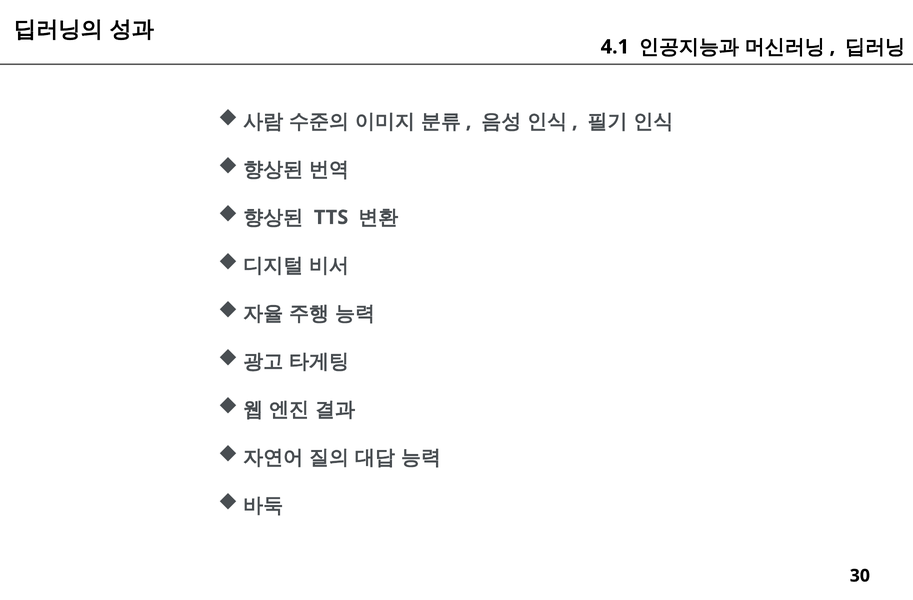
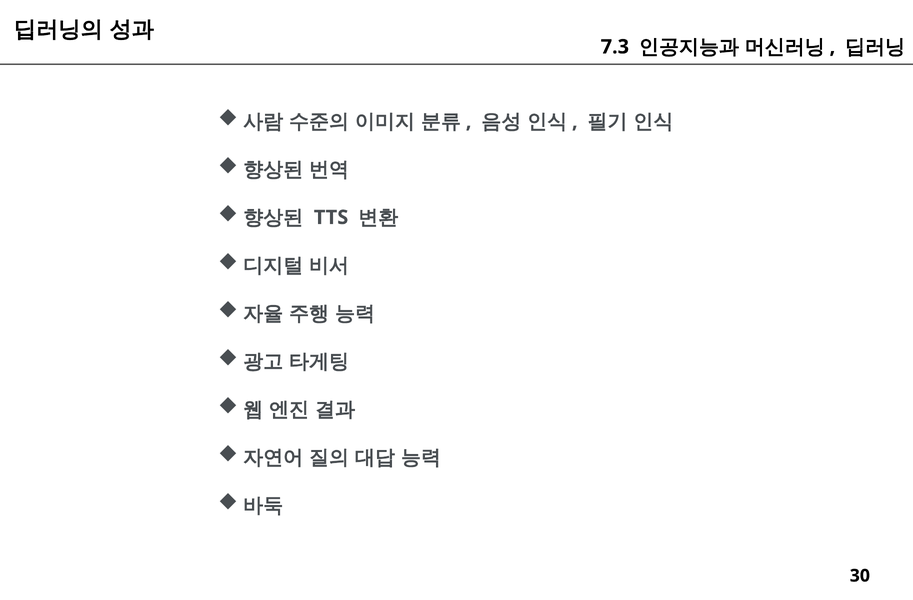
4.1: 4.1 -> 7.3
